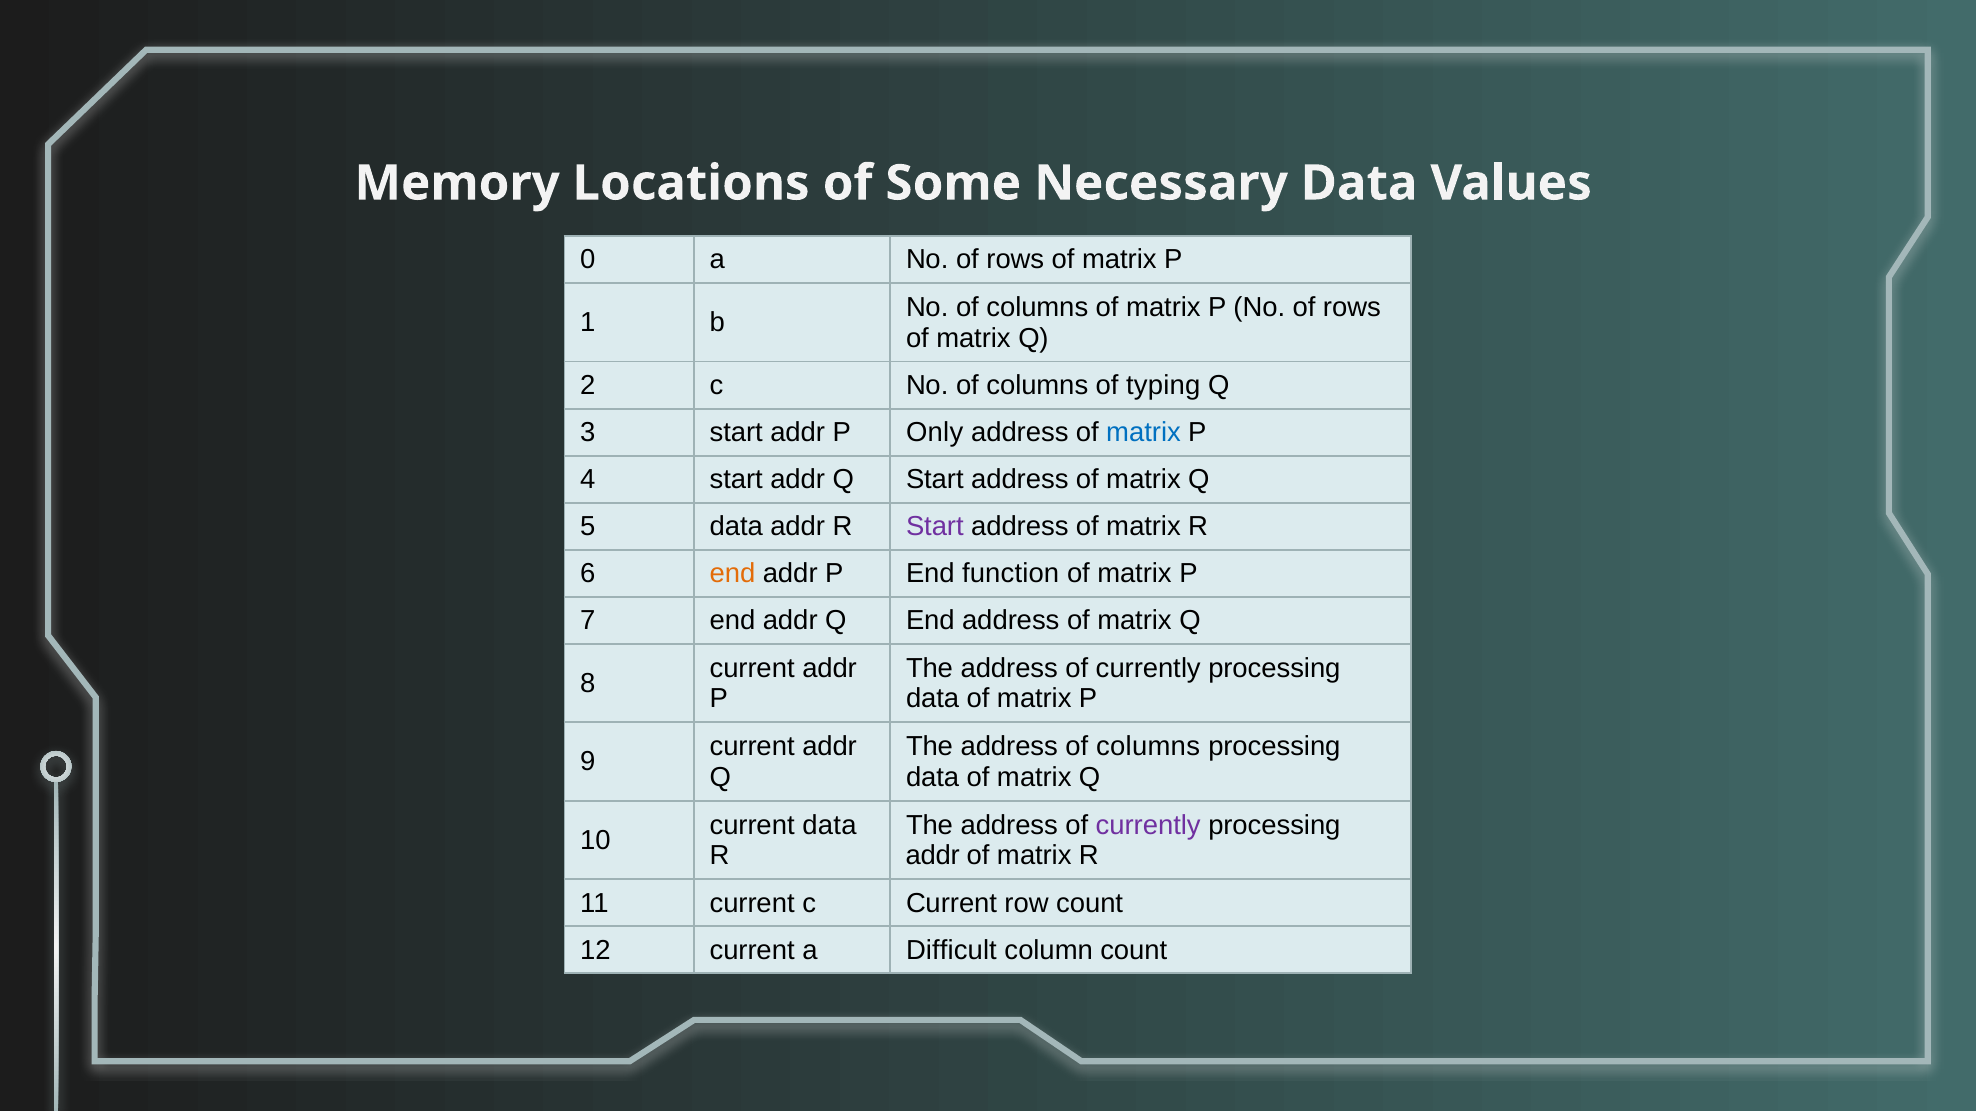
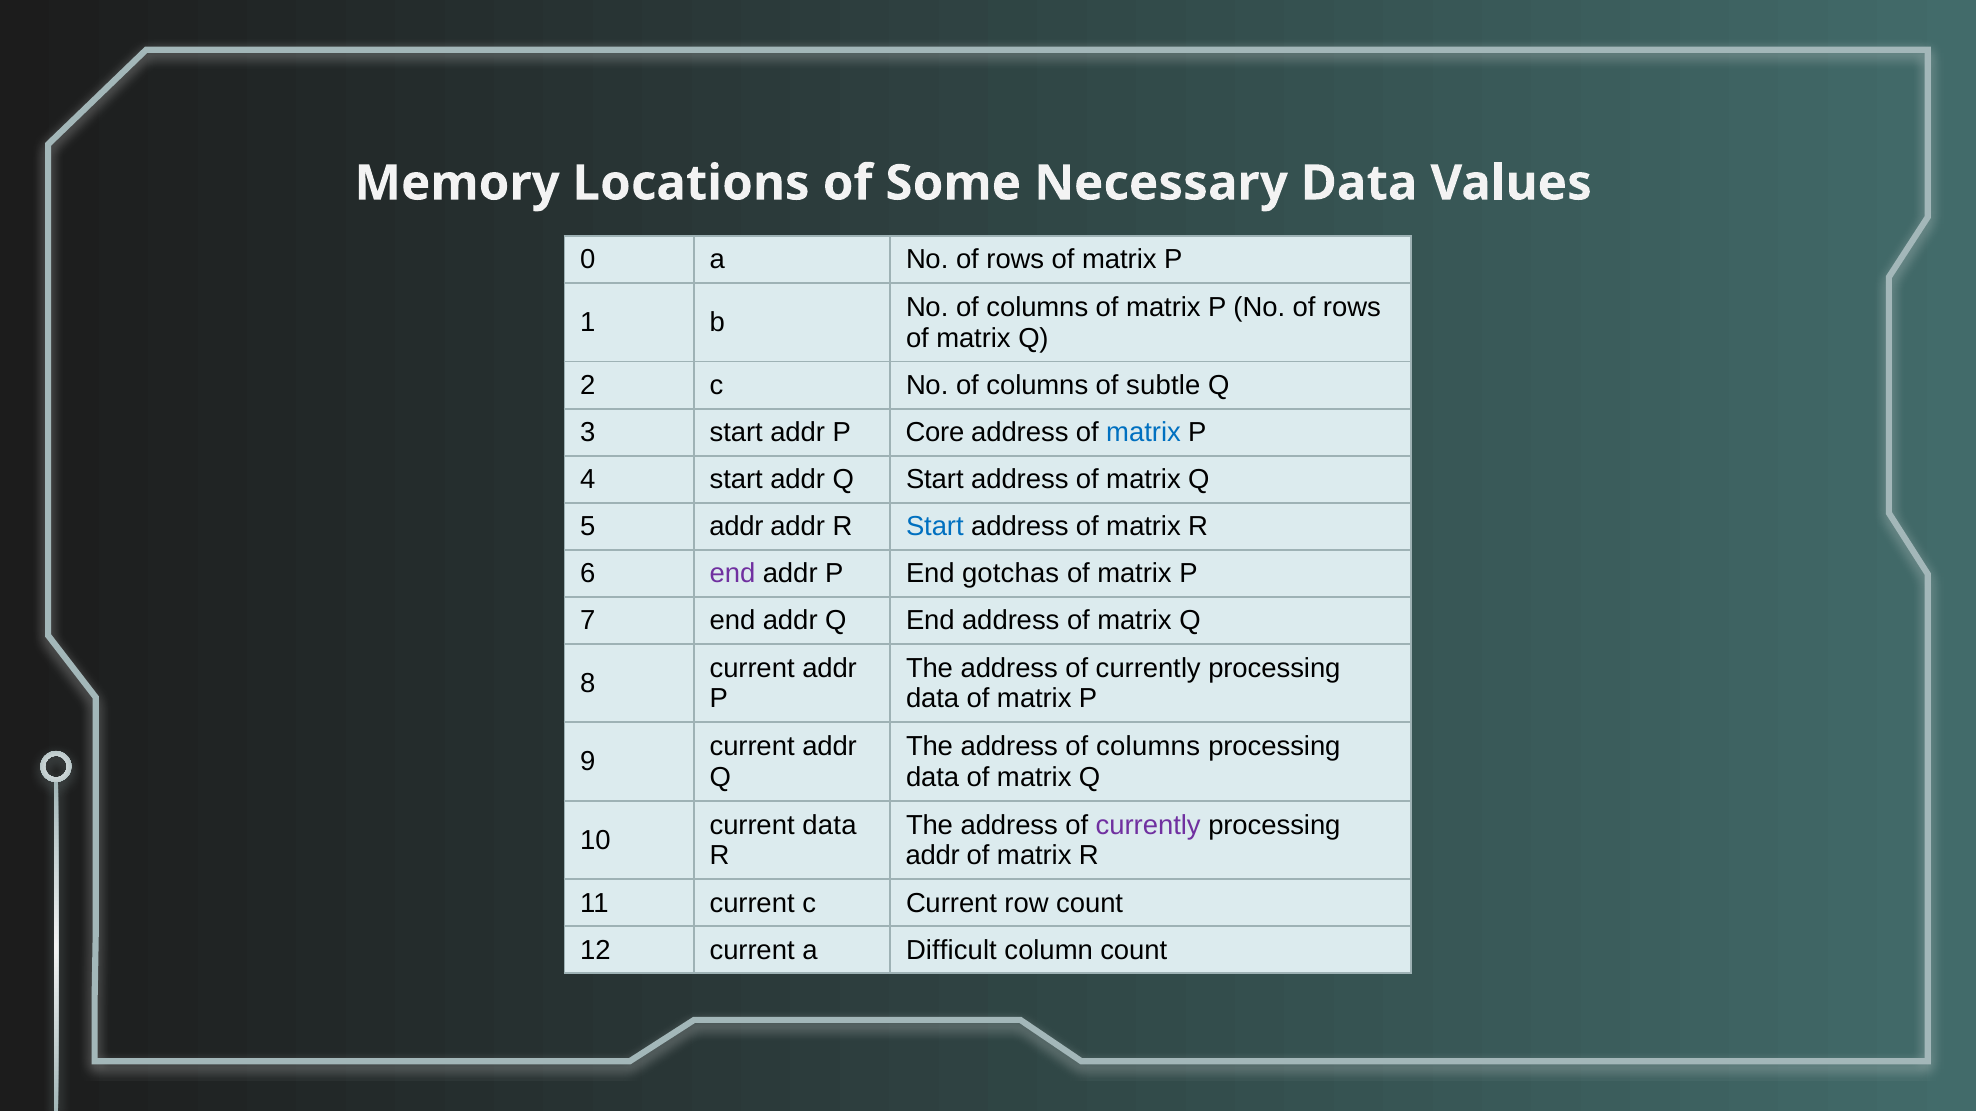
typing: typing -> subtle
Only: Only -> Core
5 data: data -> addr
Start at (935, 527) colour: purple -> blue
end at (733, 574) colour: orange -> purple
function: function -> gotchas
